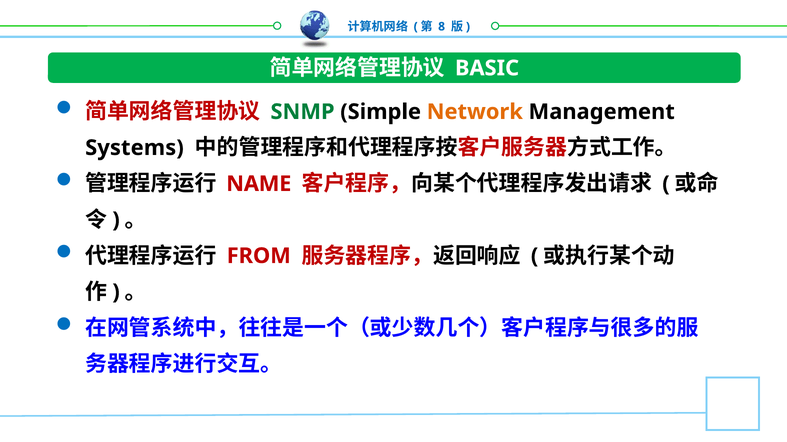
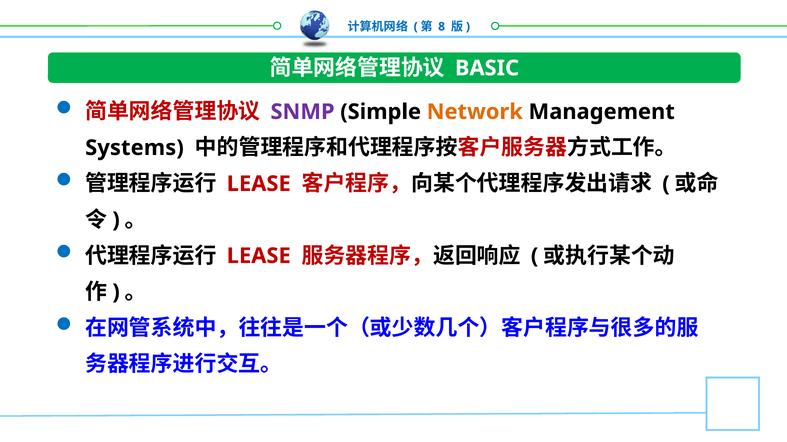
SNMP colour: green -> purple
NAME at (259, 184): NAME -> LEASE
FROM at (259, 256): FROM -> LEASE
